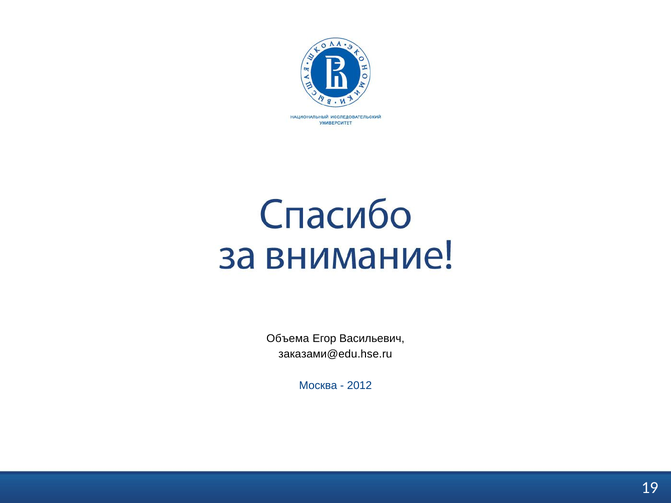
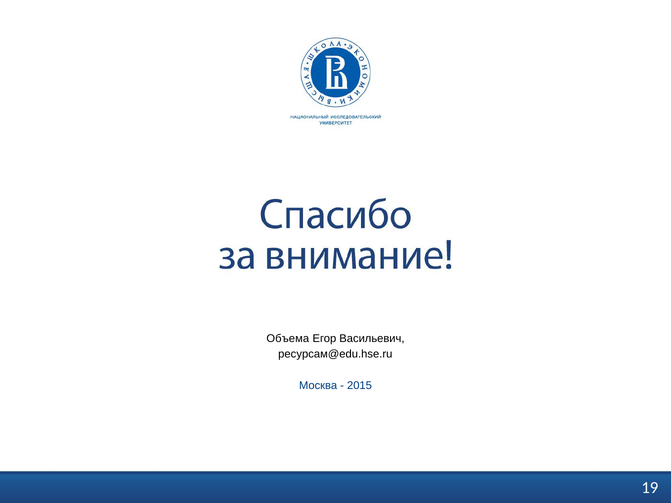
заказами@edu.hse.ru: заказами@edu.hse.ru -> ресурсам@edu.hse.ru
2012: 2012 -> 2015
